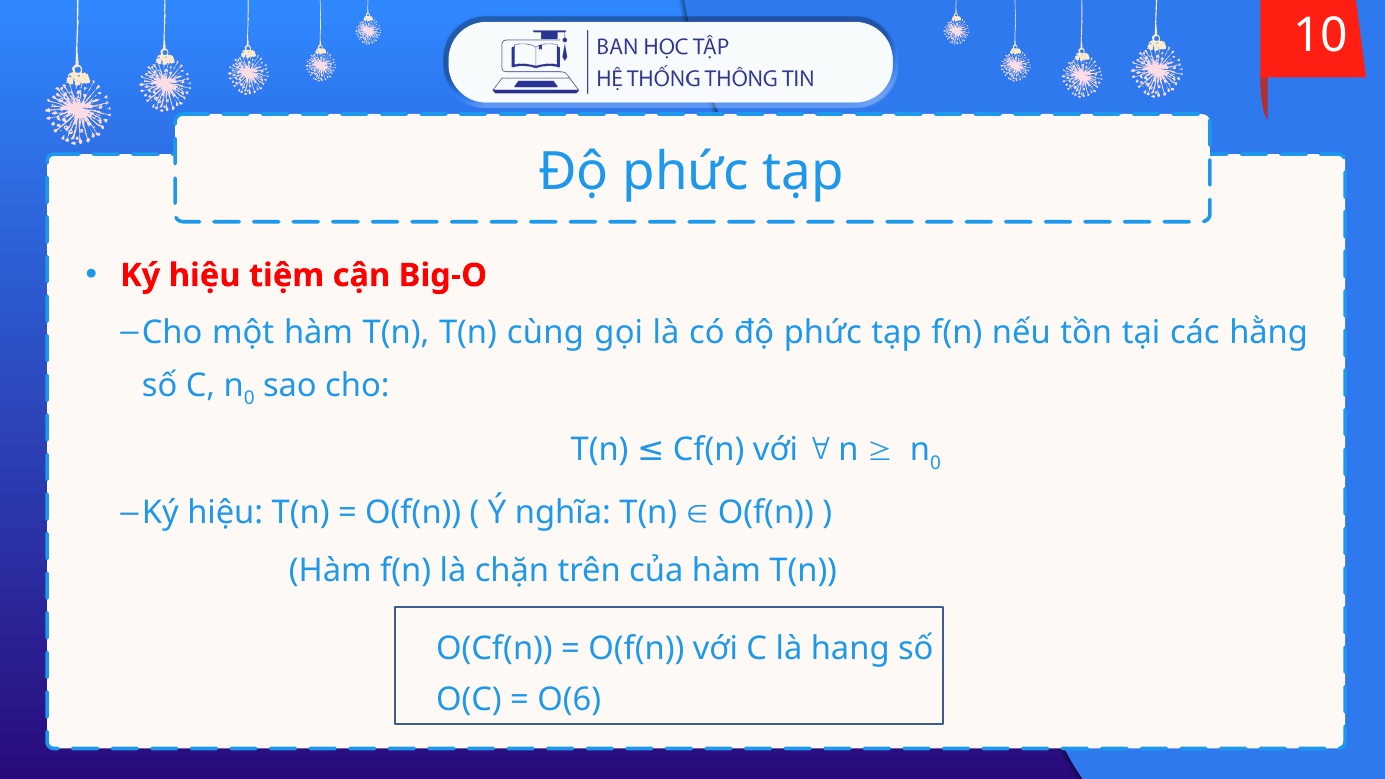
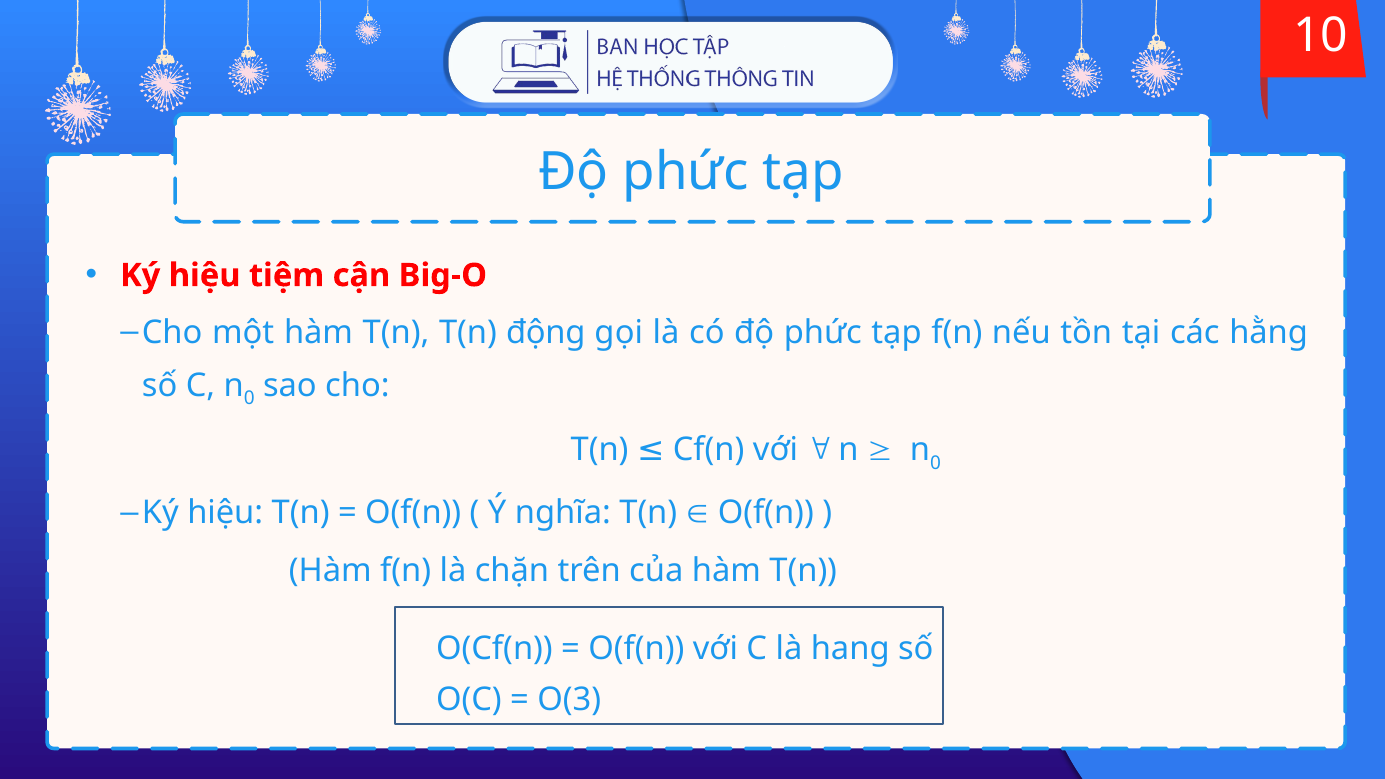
cùng: cùng -> động
O(6: O(6 -> O(3
